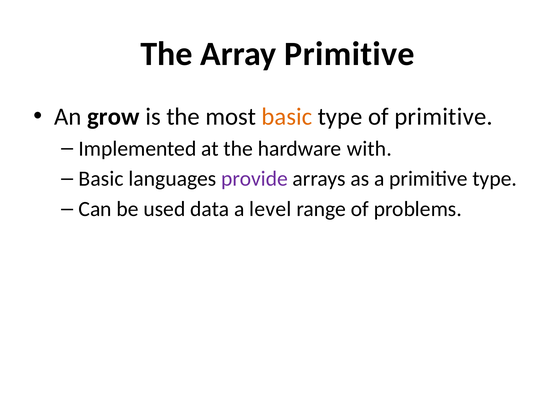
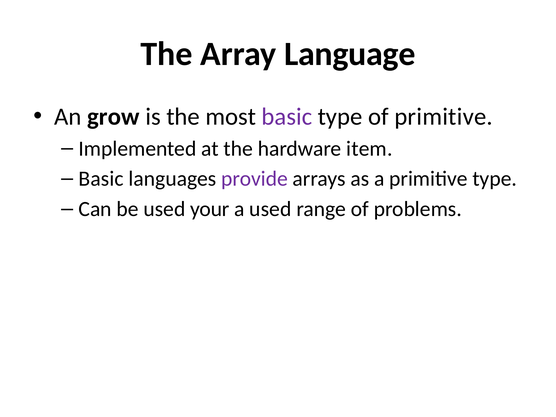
Array Primitive: Primitive -> Language
basic at (287, 117) colour: orange -> purple
with: with -> item
data: data -> your
a level: level -> used
